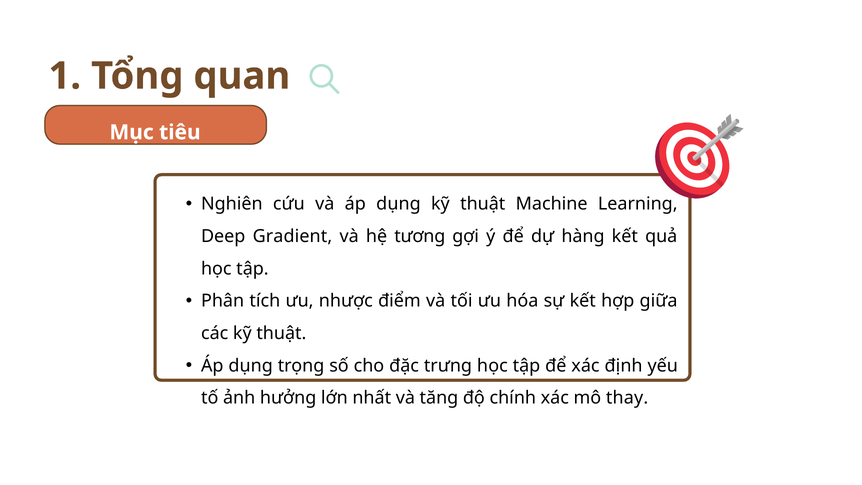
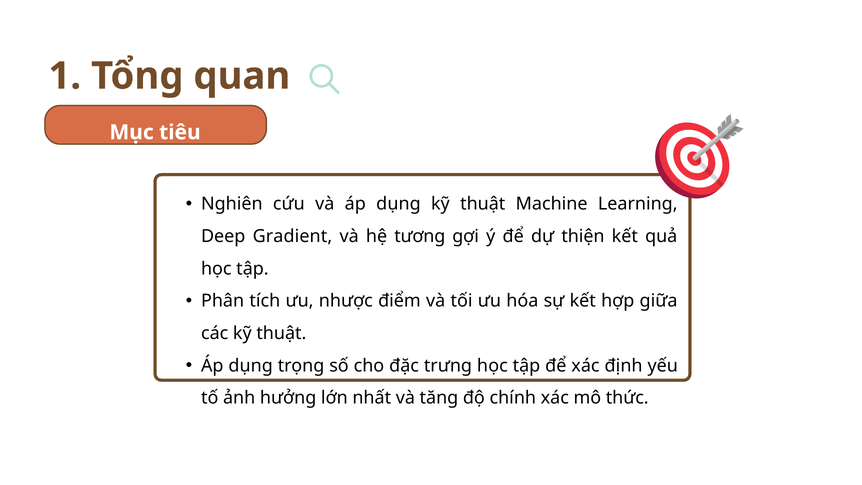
hàng: hàng -> thiện
thay: thay -> thức
